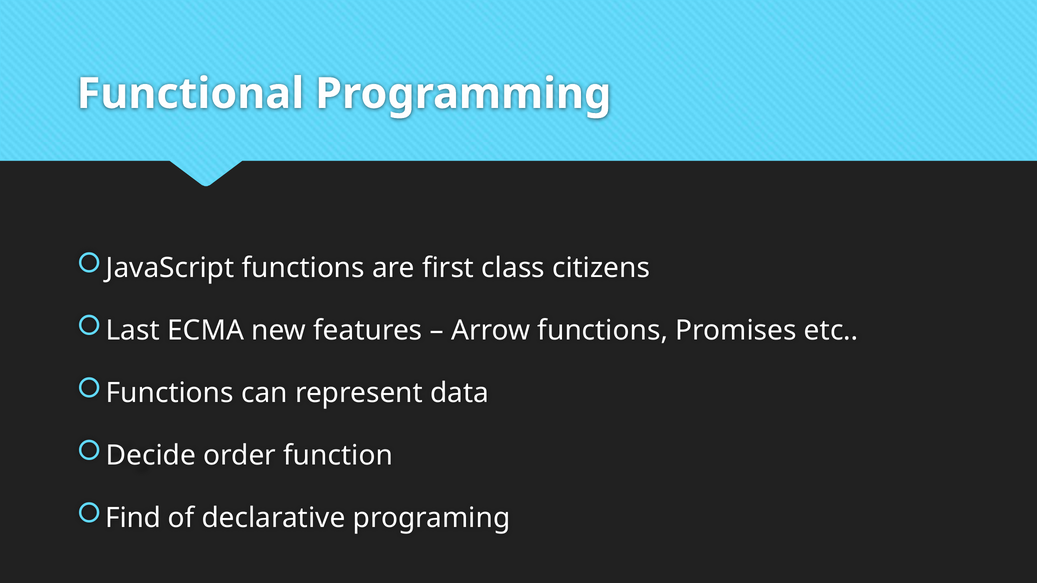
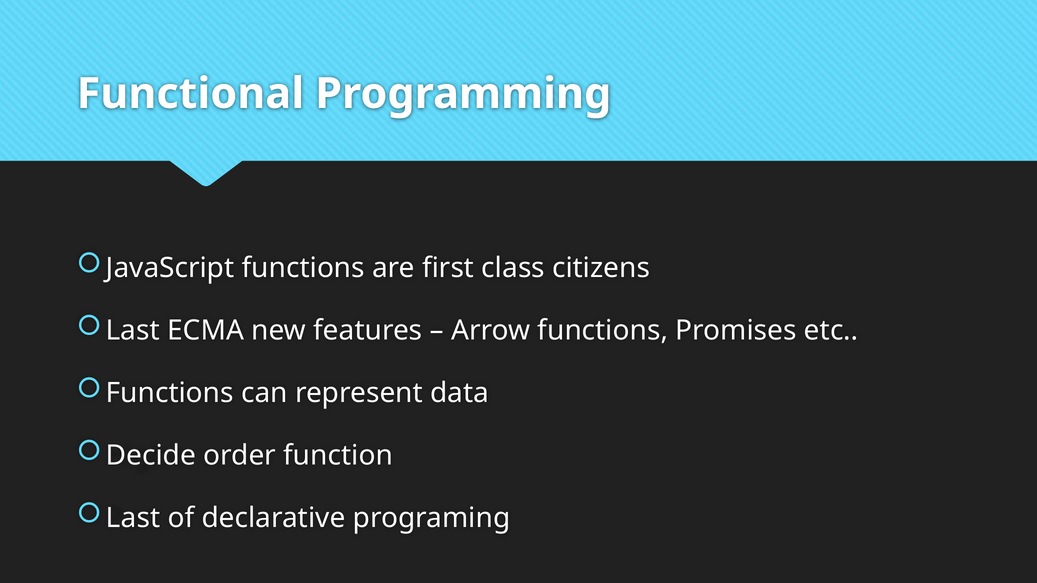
Find at (133, 518): Find -> Last
